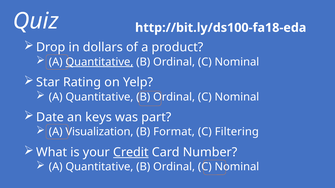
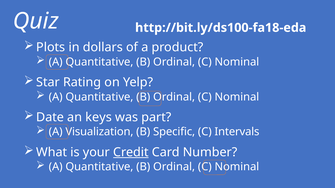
Drop: Drop -> Plots
Quantitative at (99, 62) underline: present -> none
Format: Format -> Specific
Filtering: Filtering -> Intervals
